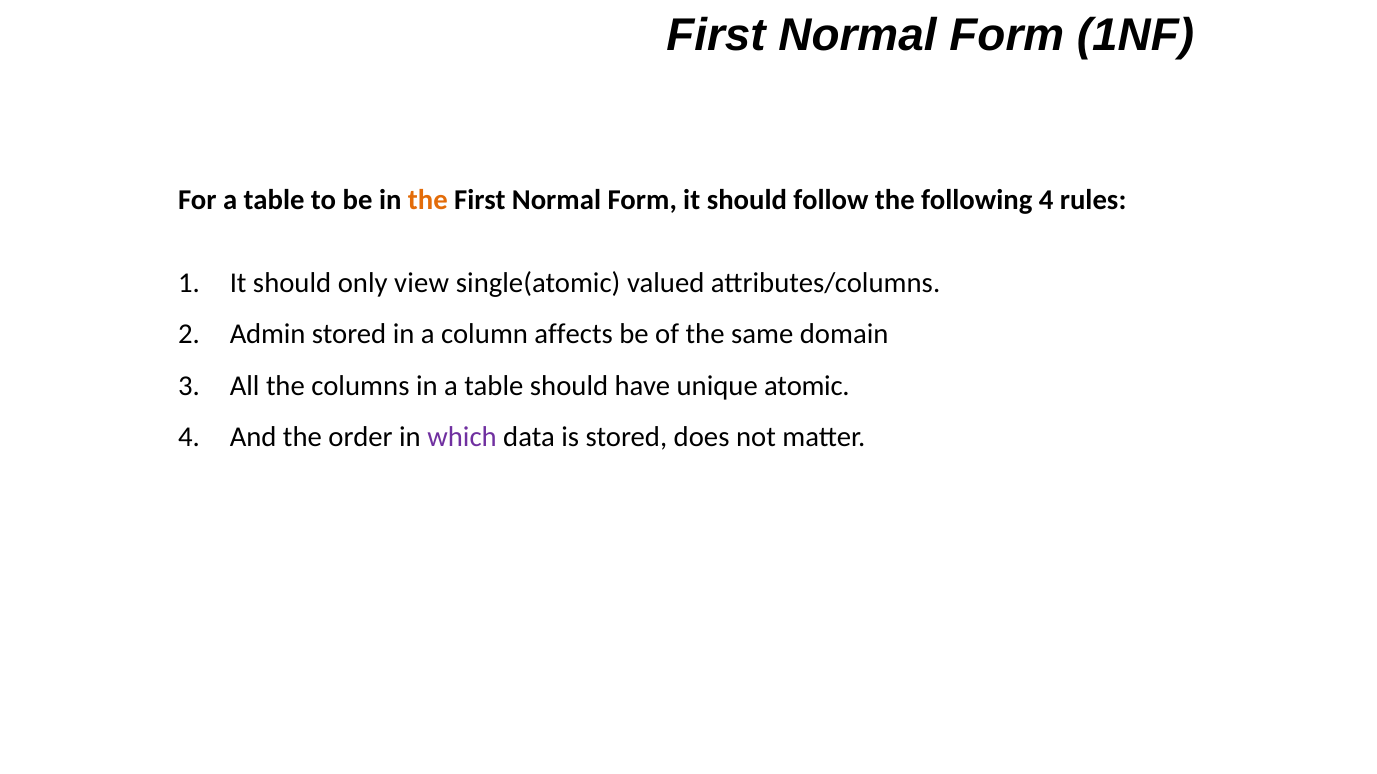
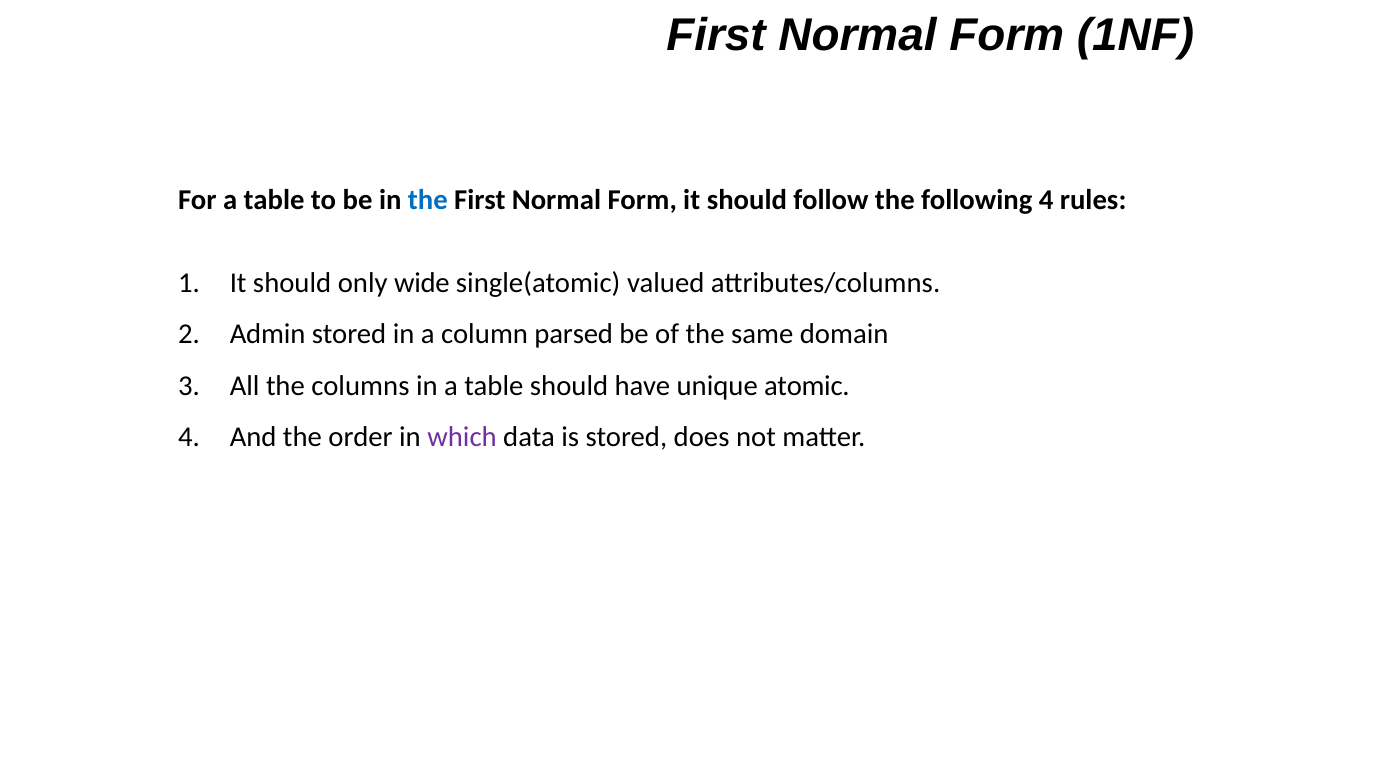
the at (428, 200) colour: orange -> blue
view: view -> wide
affects: affects -> parsed
